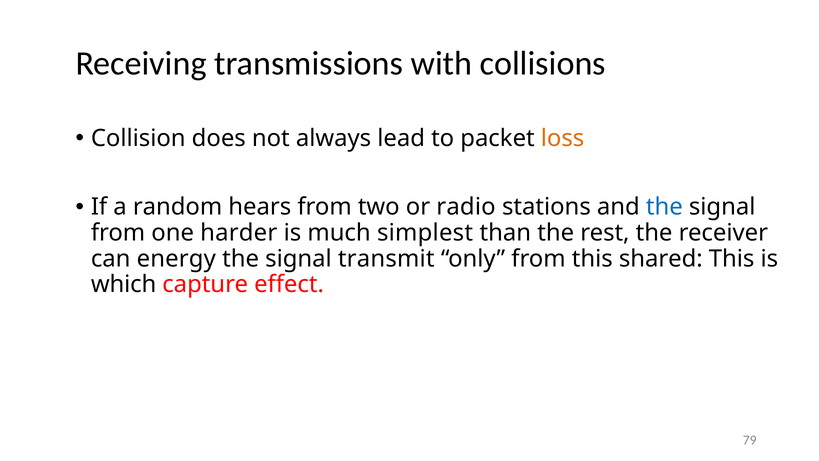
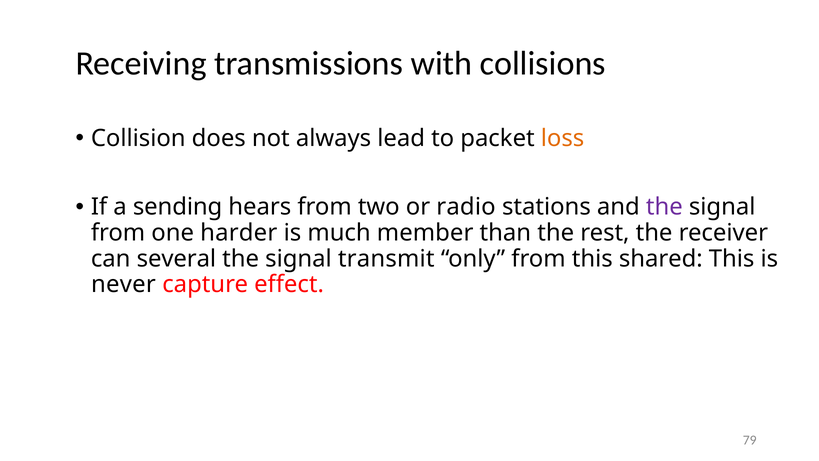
random: random -> sending
the at (664, 207) colour: blue -> purple
simplest: simplest -> member
energy: energy -> several
which: which -> never
